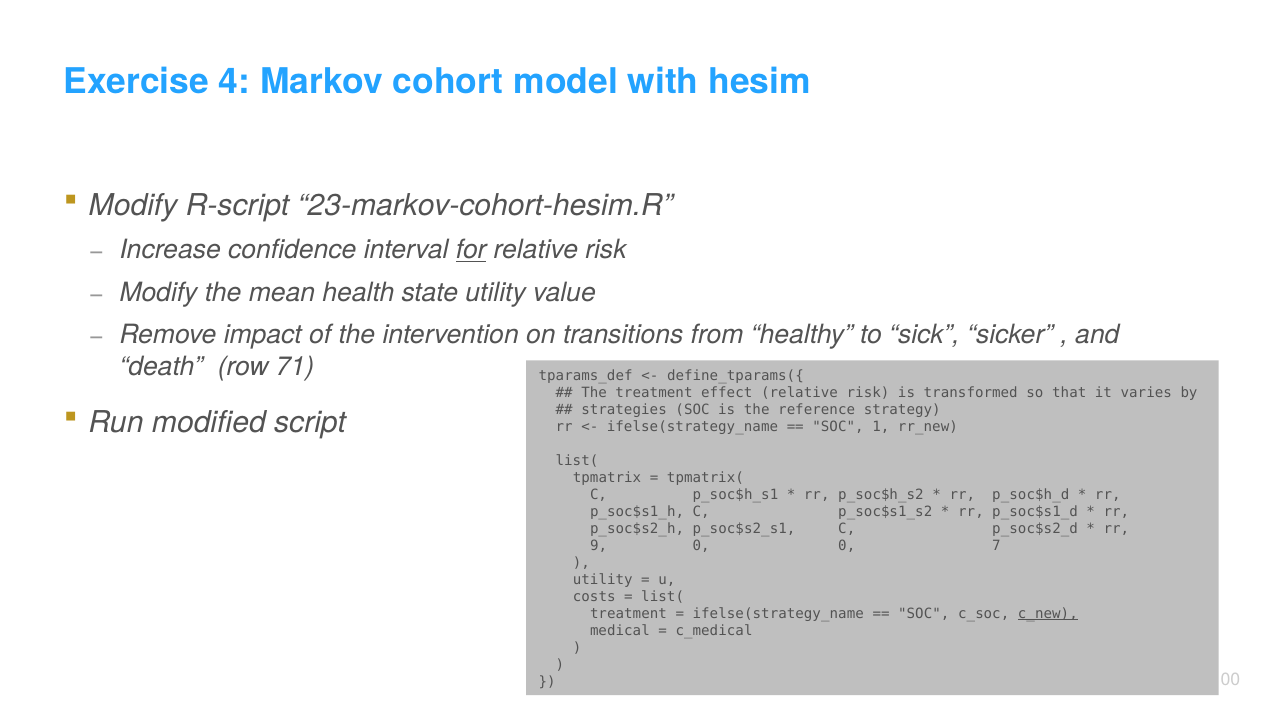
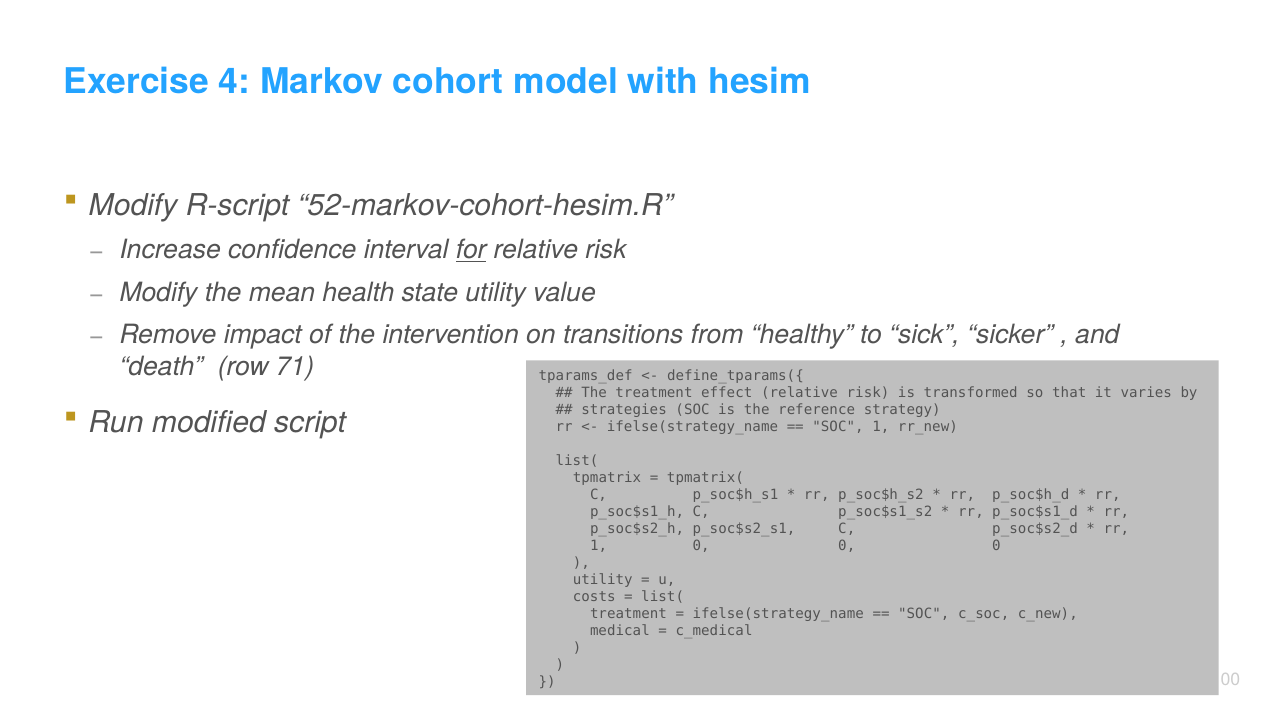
23-markov-cohort-hesim.R: 23-markov-cohort-hesim.R -> 52-markov-cohort-hesim.R
9 at (599, 546): 9 -> 1
0 0 7: 7 -> 0
c_new underline: present -> none
